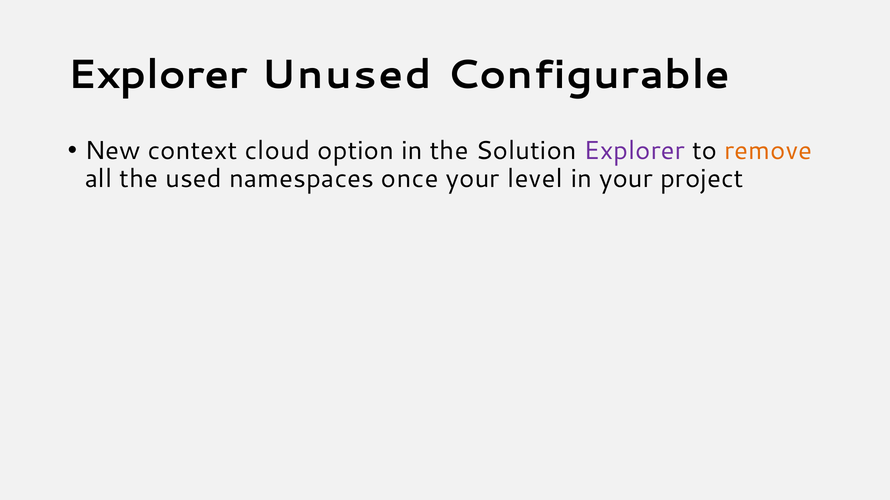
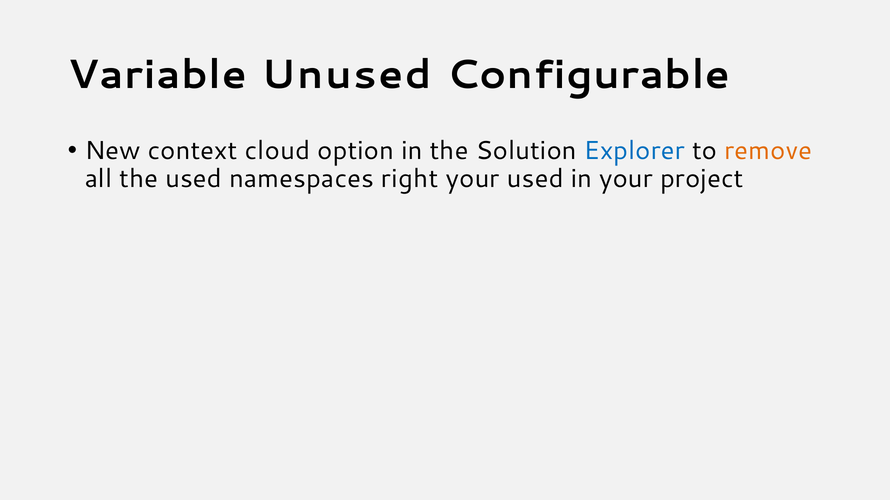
Explorer at (158, 75): Explorer -> Variable
Explorer at (634, 151) colour: purple -> blue
once: once -> right
your level: level -> used
